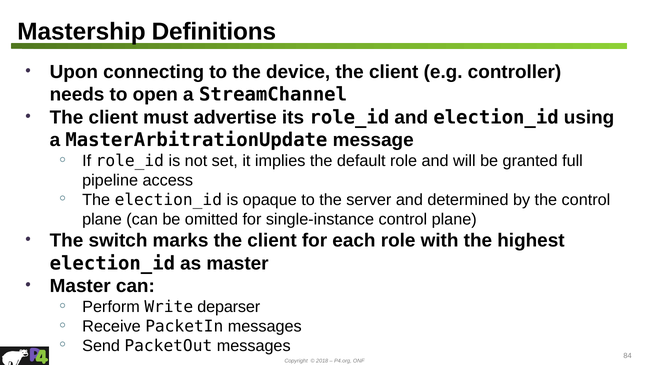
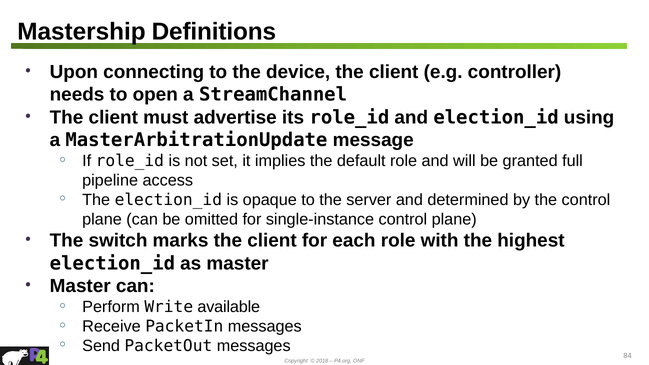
deparser: deparser -> available
